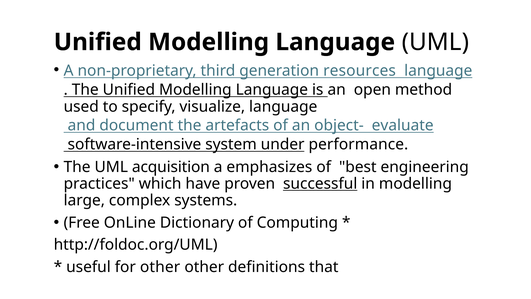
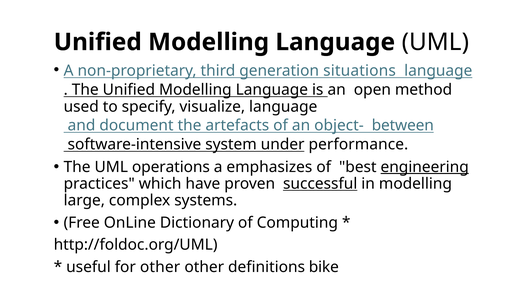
resources: resources -> situations
evaluate: evaluate -> between
acquisition: acquisition -> operations
engineering underline: none -> present
that: that -> bike
